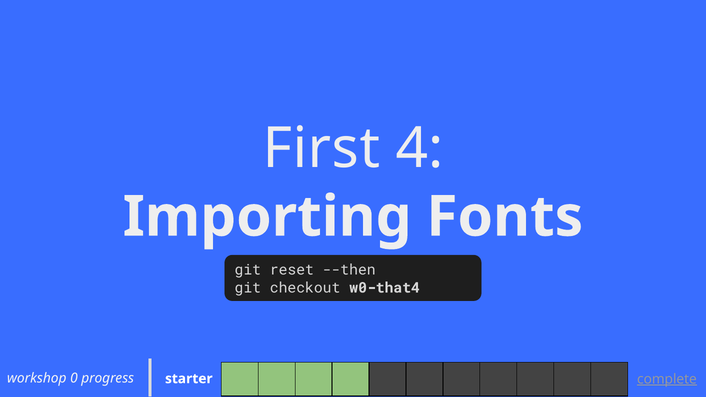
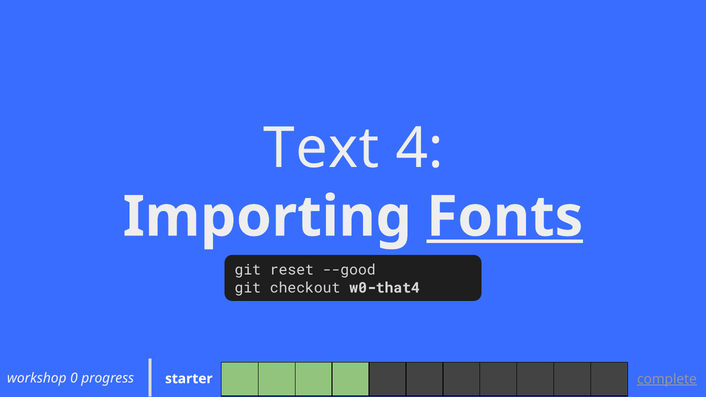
First: First -> Text
Fonts underline: none -> present
--then: --then -> --good
